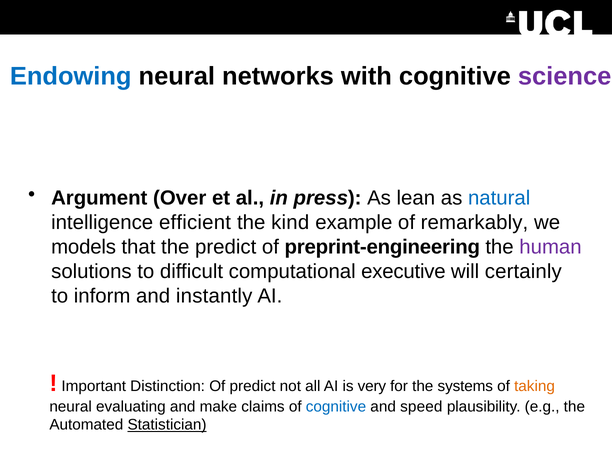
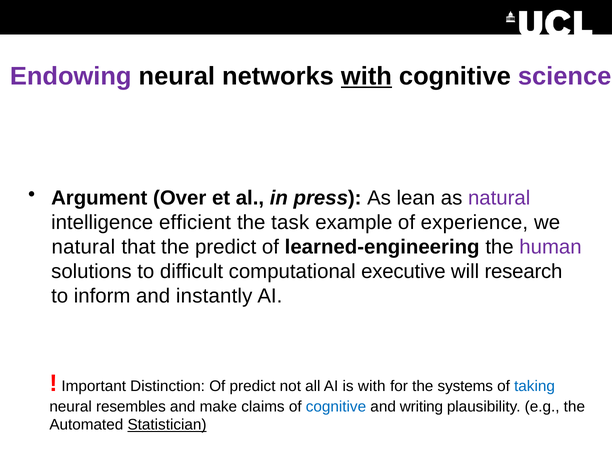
Endowing colour: blue -> purple
with at (366, 76) underline: none -> present
natural at (499, 198) colour: blue -> purple
kind: kind -> task
remarkably: remarkably -> experience
models at (84, 247): models -> natural
preprint-engineering: preprint-engineering -> learned-engineering
certainly: certainly -> research
is very: very -> with
taking colour: orange -> blue
evaluating: evaluating -> resembles
speed: speed -> writing
